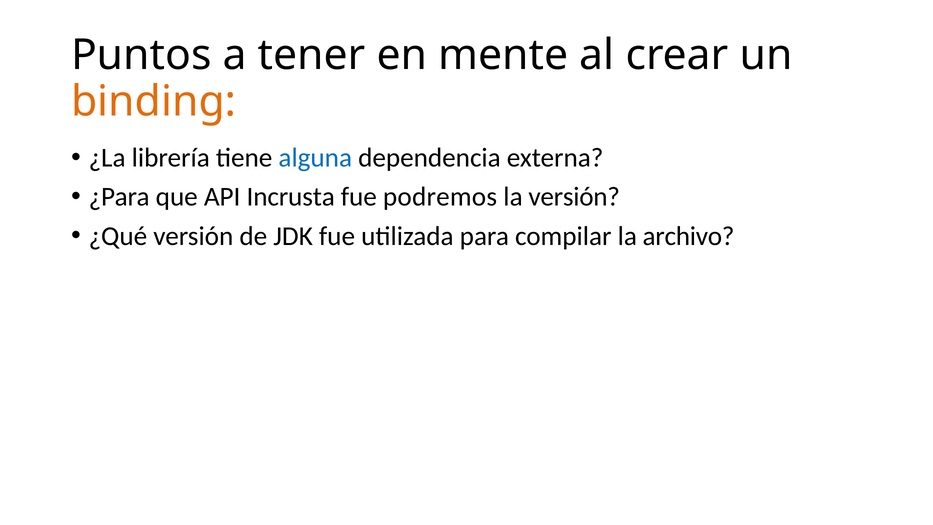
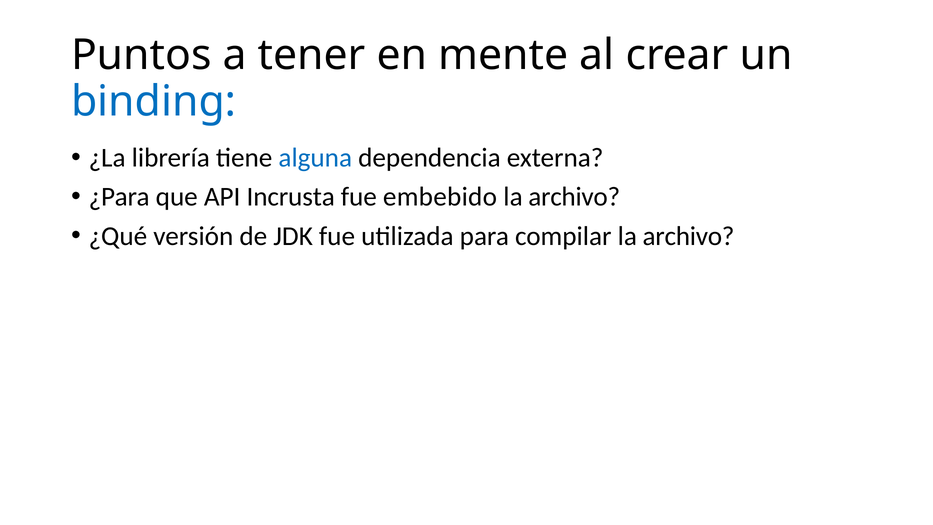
binding colour: orange -> blue
podremos: podremos -> embebido
versión at (574, 197): versión -> archivo
